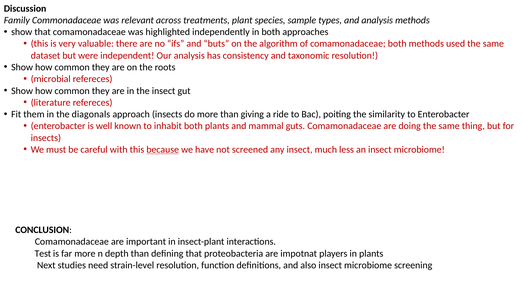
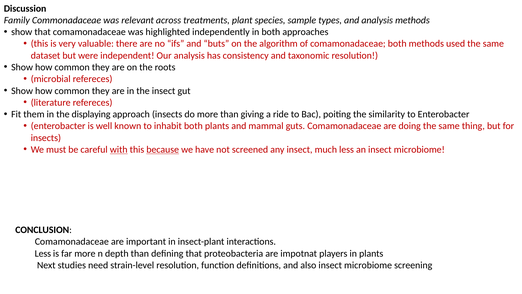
diagonals: diagonals -> displaying
with underline: none -> present
Test at (43, 253): Test -> Less
